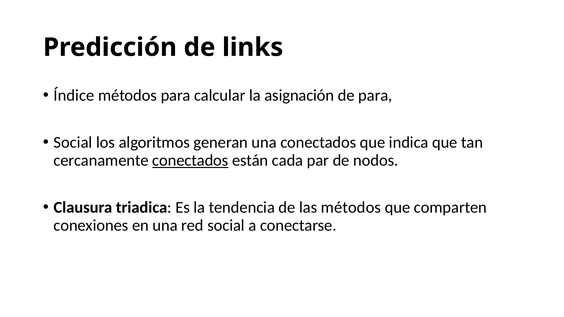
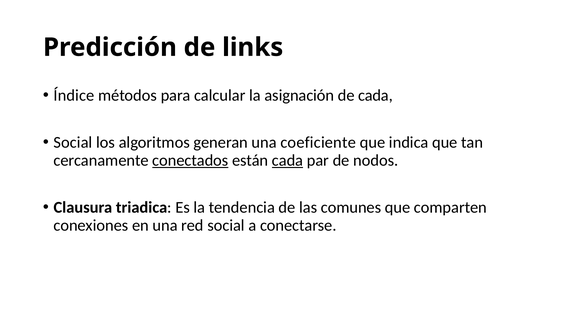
de para: para -> cada
una conectados: conectados -> coeficiente
cada at (288, 160) underline: none -> present
las métodos: métodos -> comunes
